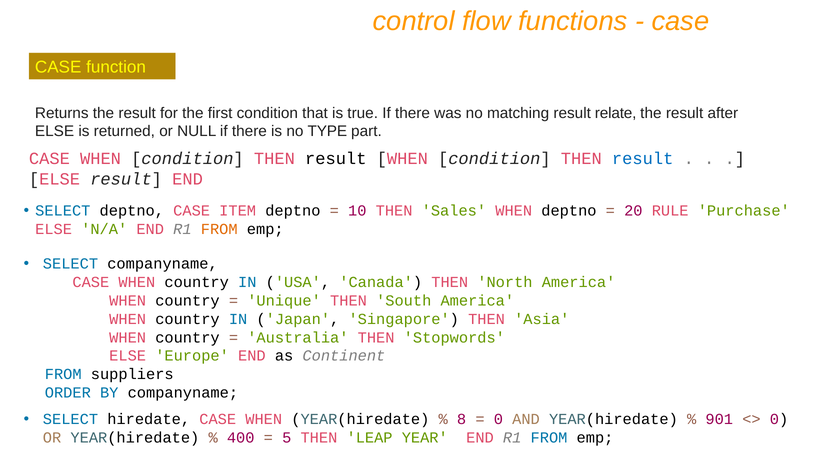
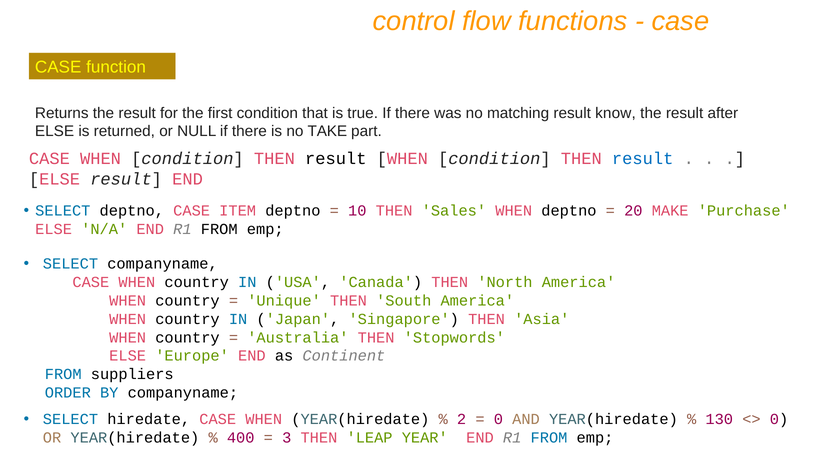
relate: relate -> know
TYPE: TYPE -> TAKE
RULE: RULE -> MAKE
FROM at (219, 229) colour: orange -> black
8: 8 -> 2
901: 901 -> 130
5: 5 -> 3
